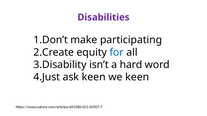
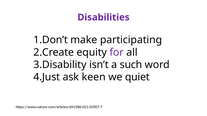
for colour: blue -> purple
hard: hard -> such
we keen: keen -> quiet
